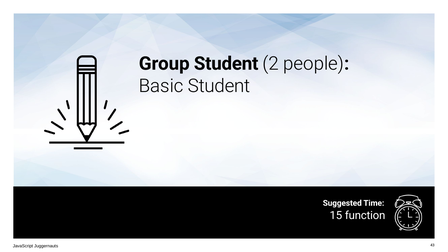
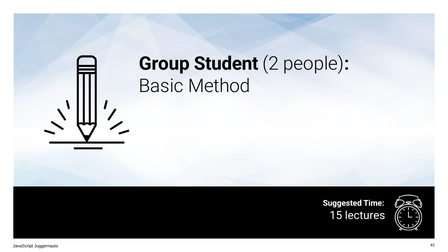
Basic Student: Student -> Method
function: function -> lectures
